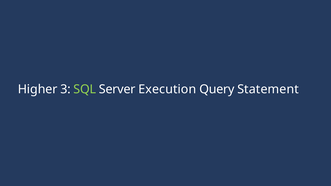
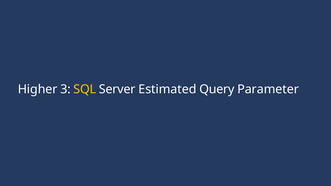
SQL colour: light green -> yellow
Execution: Execution -> Estimated
Statement: Statement -> Parameter
